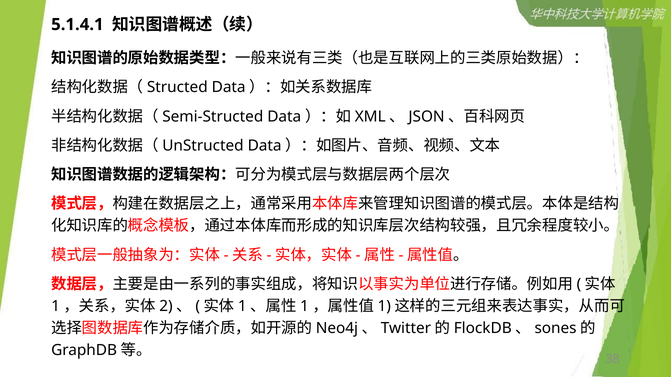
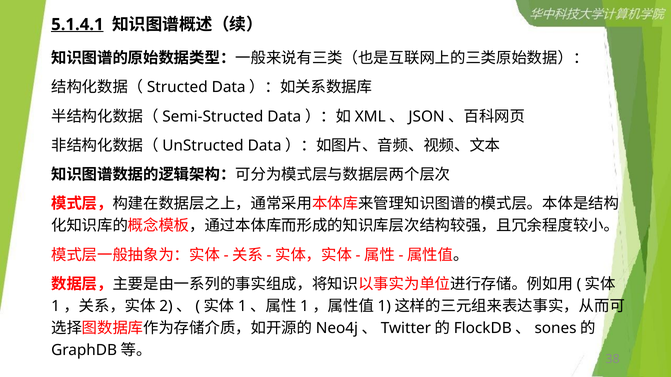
5.1.4.1 underline: none -> present
